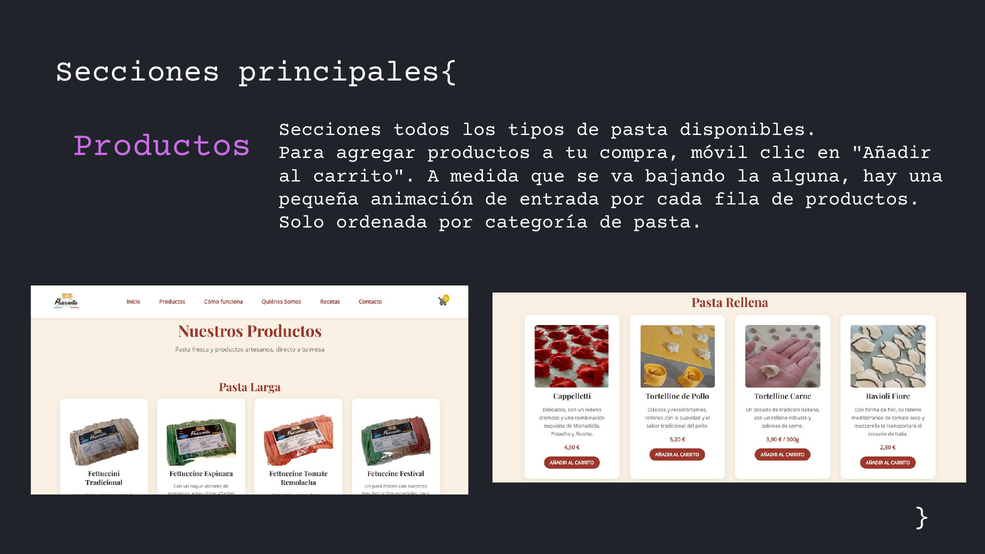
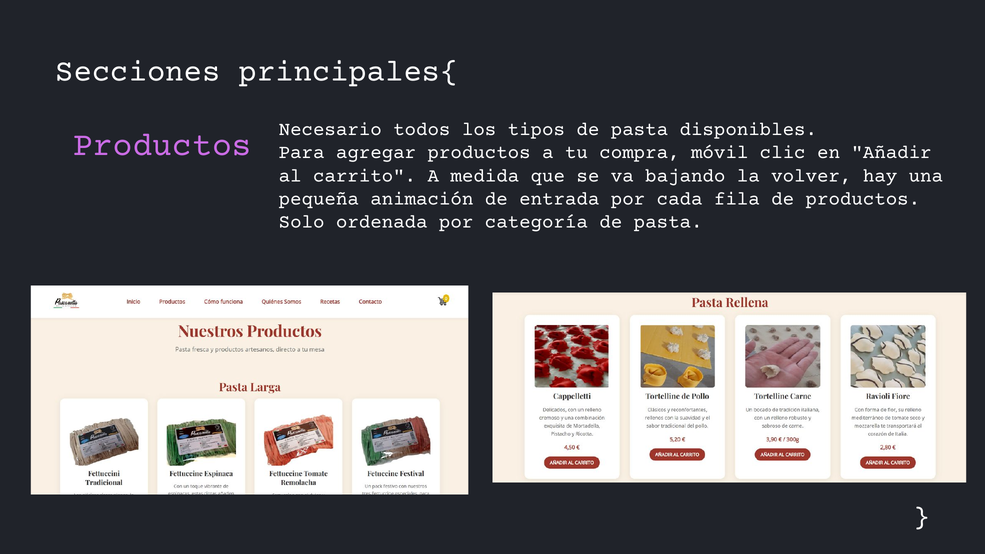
Secciones at (330, 129): Secciones -> Necesario
alguna: alguna -> volver
